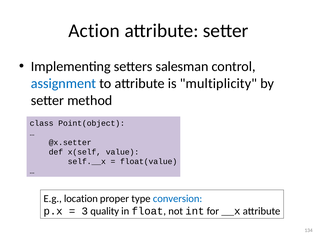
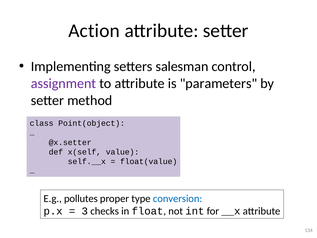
assignment colour: blue -> purple
multiplicity: multiplicity -> parameters
location: location -> pollutes
quality: quality -> checks
